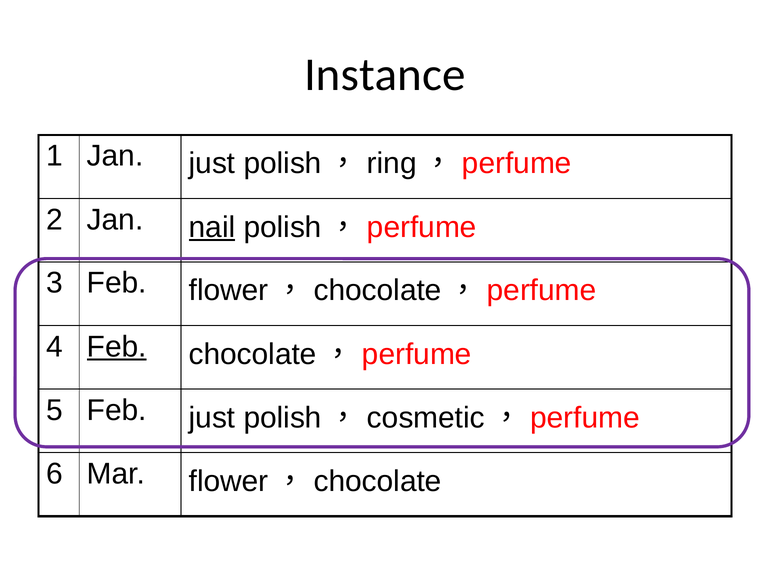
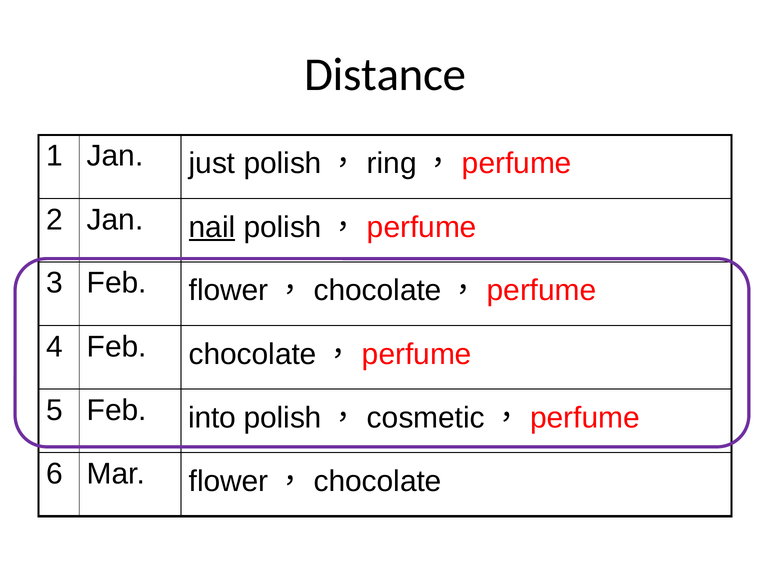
Instance: Instance -> Distance
Feb at (117, 346) underline: present -> none
Feb just: just -> into
